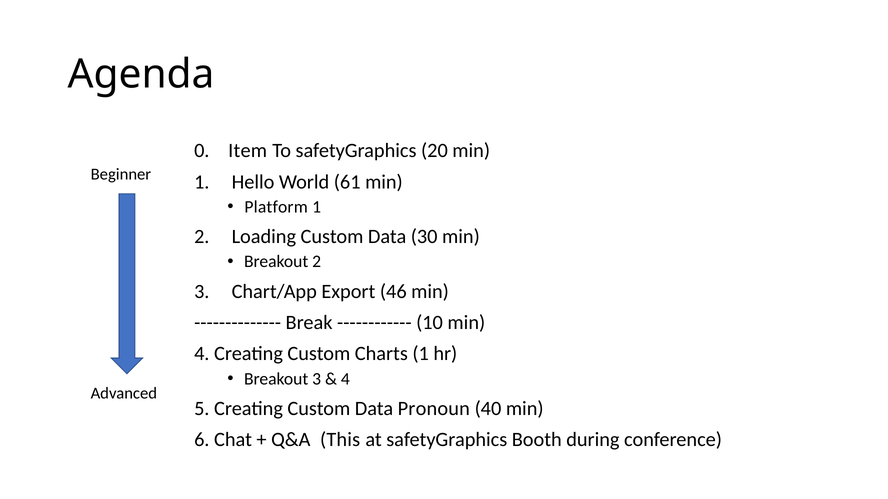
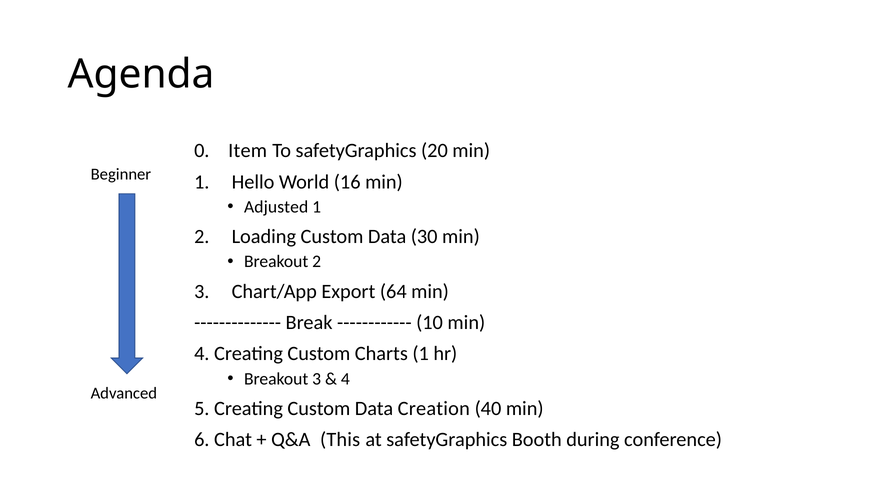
61: 61 -> 16
Platform: Platform -> Adjusted
46: 46 -> 64
Pronoun: Pronoun -> Creation
